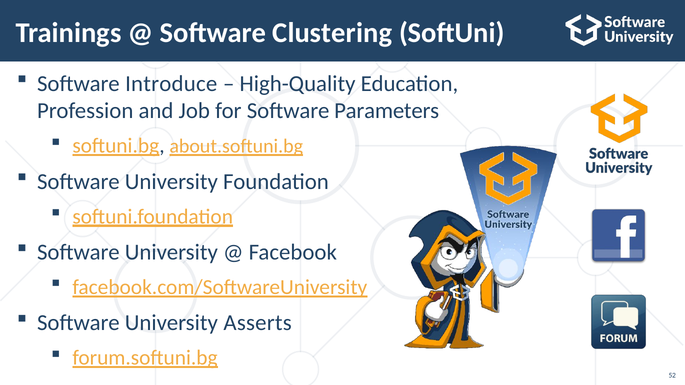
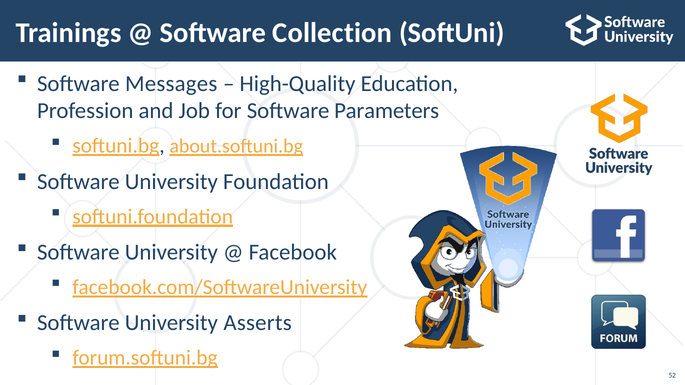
Clustering: Clustering -> Collection
Introduce: Introduce -> Messages
